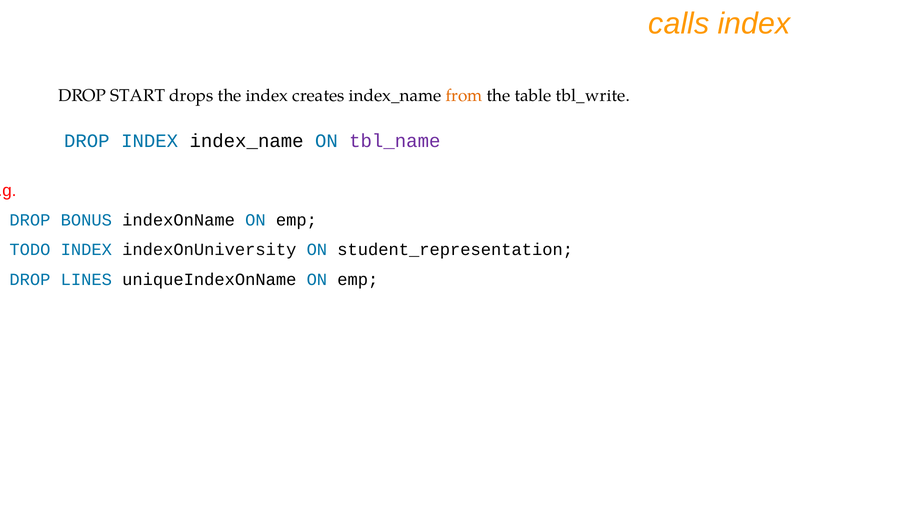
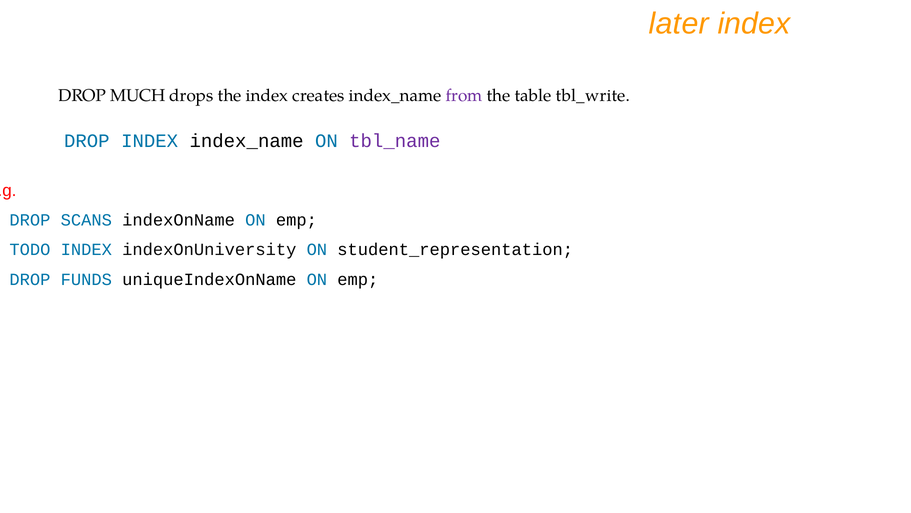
calls: calls -> later
START: START -> MUCH
from colour: orange -> purple
BONUS: BONUS -> SCANS
LINES: LINES -> FUNDS
